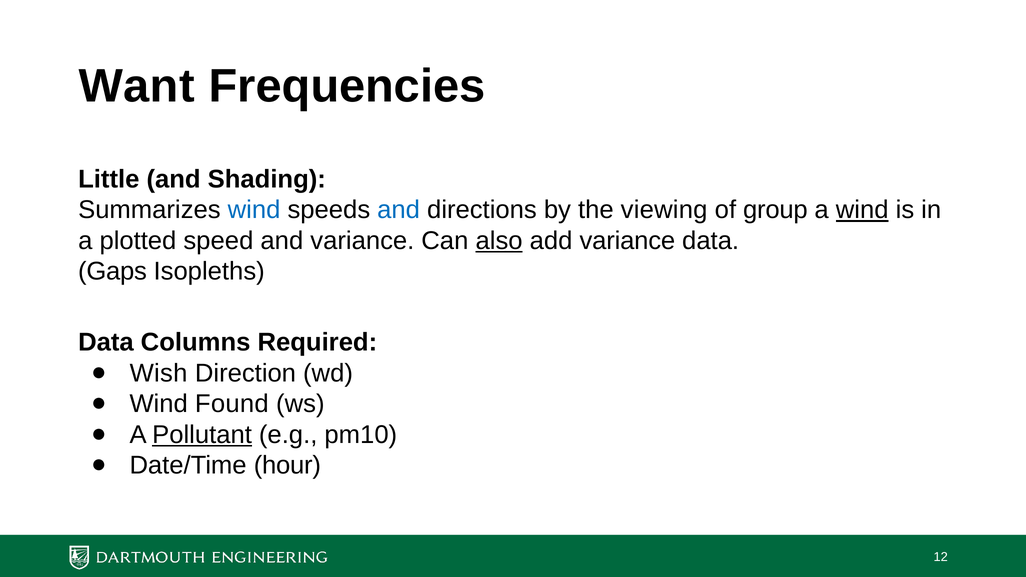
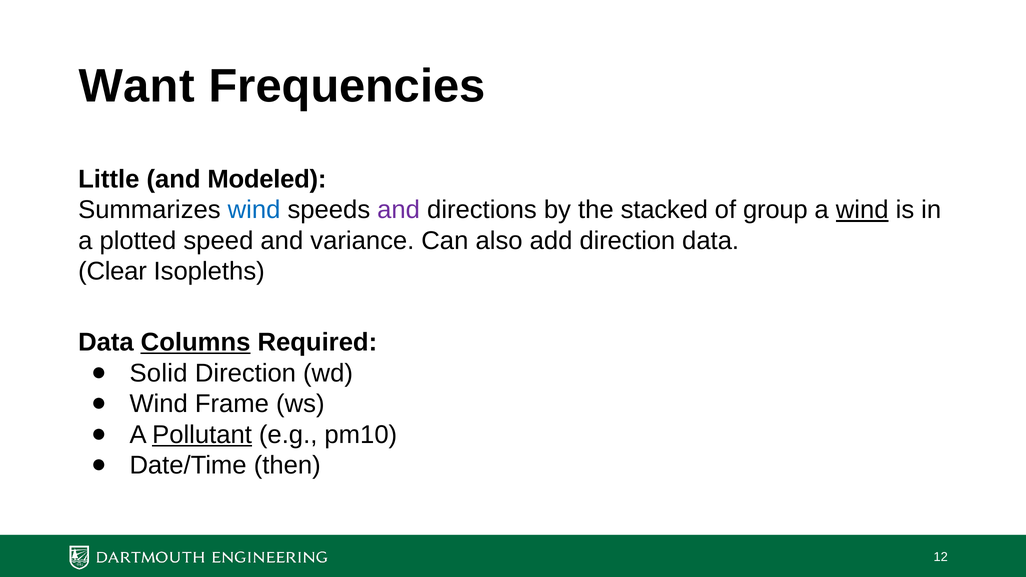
Shading: Shading -> Modeled
and at (399, 210) colour: blue -> purple
viewing: viewing -> stacked
also underline: present -> none
add variance: variance -> direction
Gaps: Gaps -> Clear
Columns underline: none -> present
Wish: Wish -> Solid
Found: Found -> Frame
hour: hour -> then
